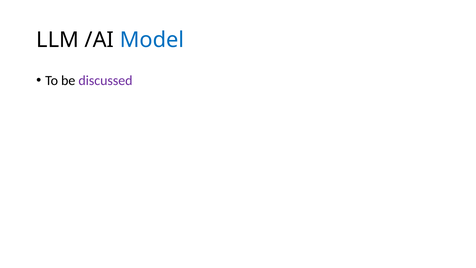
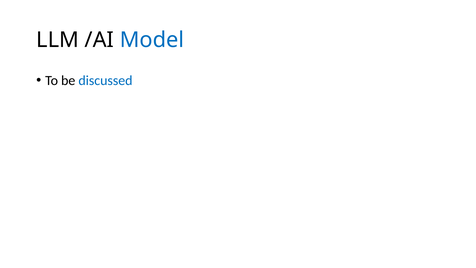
discussed colour: purple -> blue
